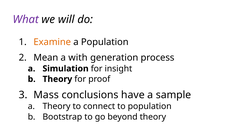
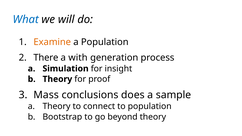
What colour: purple -> blue
Mean: Mean -> There
have: have -> does
